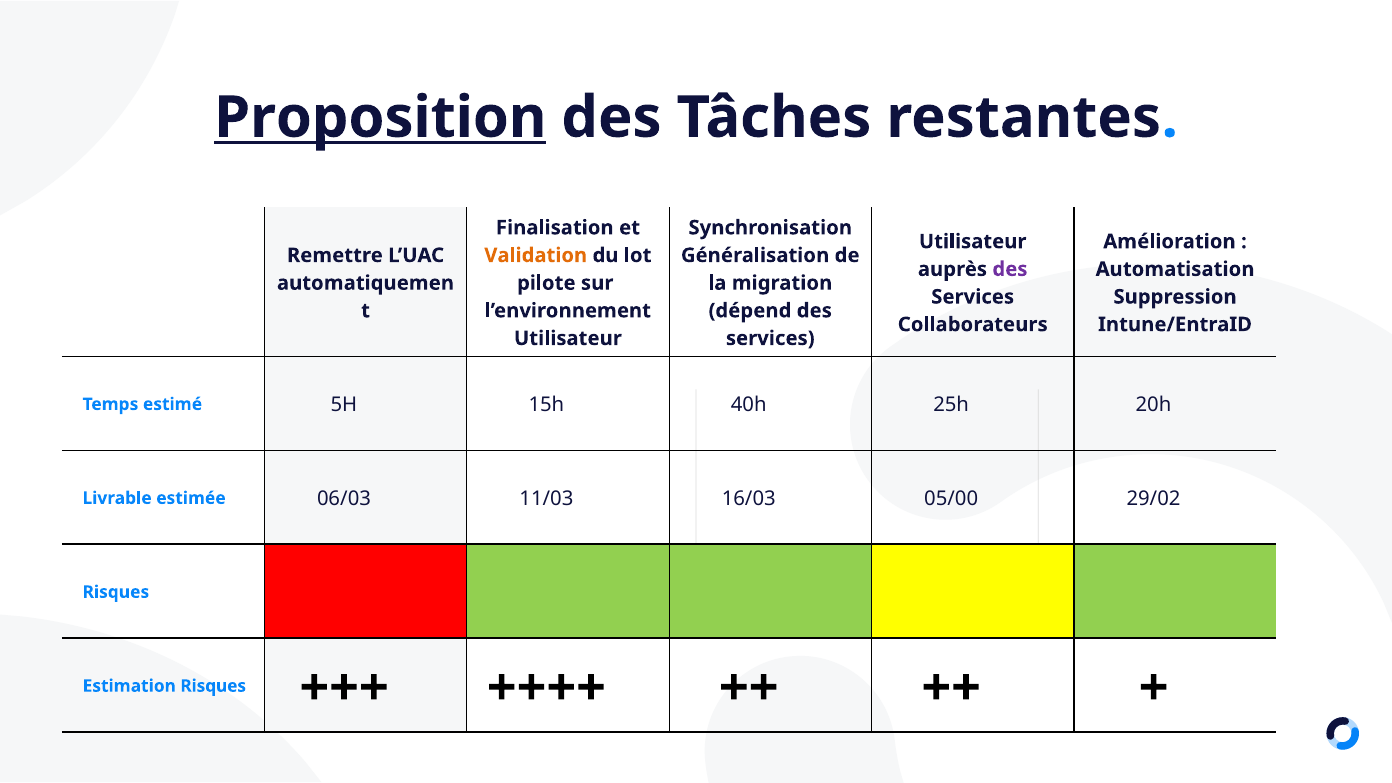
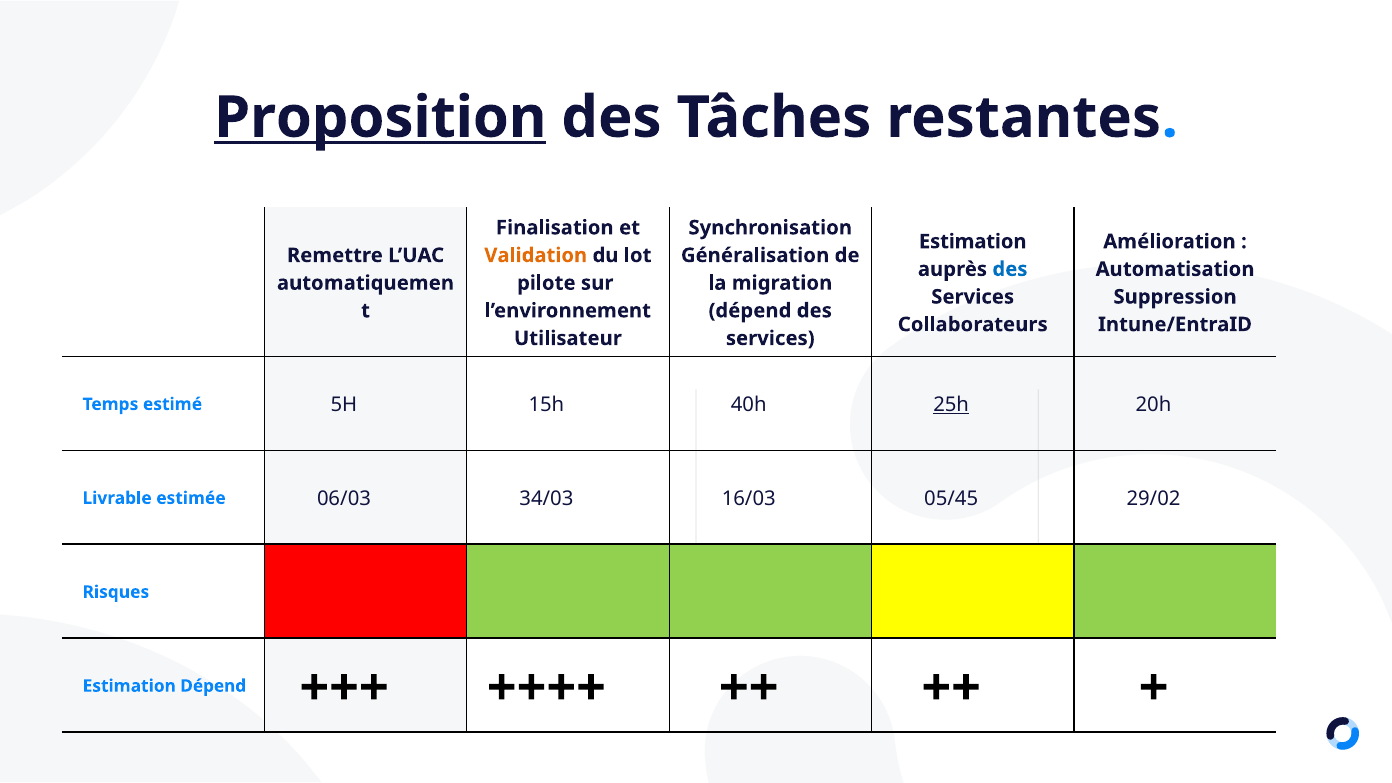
Utilisateur at (973, 242): Utilisateur -> Estimation
des at (1010, 269) colour: purple -> blue
25h underline: none -> present
11/03: 11/03 -> 34/03
05/00: 05/00 -> 05/45
Estimation Risques: Risques -> Dépend
